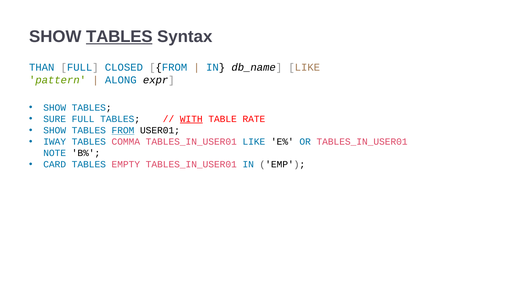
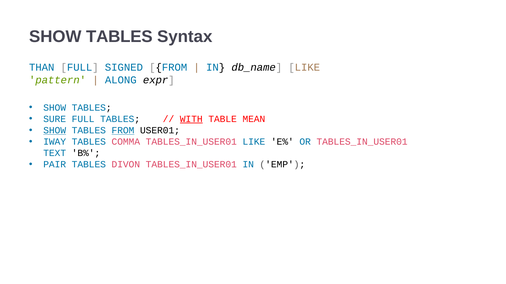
TABLES at (119, 37) underline: present -> none
CLOSED: CLOSED -> SIGNED
RATE: RATE -> MEAN
SHOW at (55, 131) underline: none -> present
NOTE: NOTE -> TEXT
CARD: CARD -> PAIR
EMPTY: EMPTY -> DIVON
